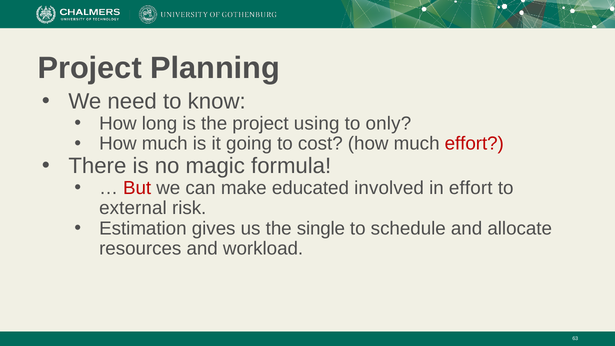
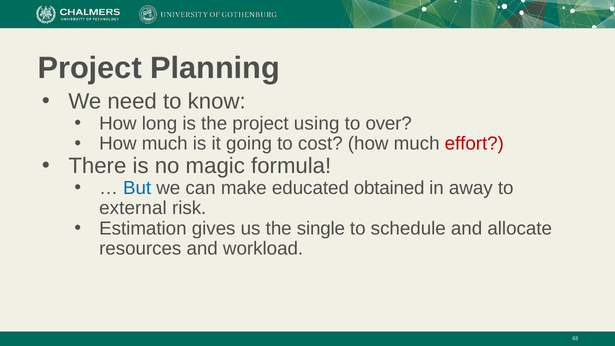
only: only -> over
But colour: red -> blue
involved: involved -> obtained
in effort: effort -> away
